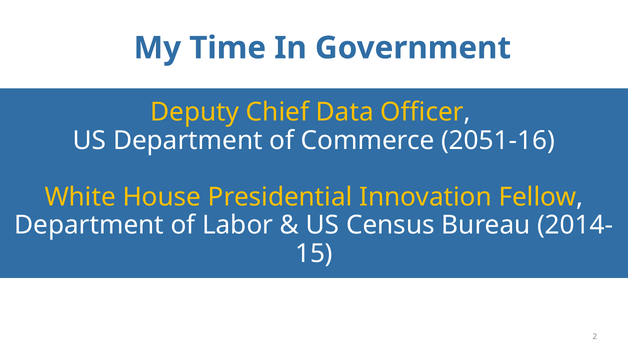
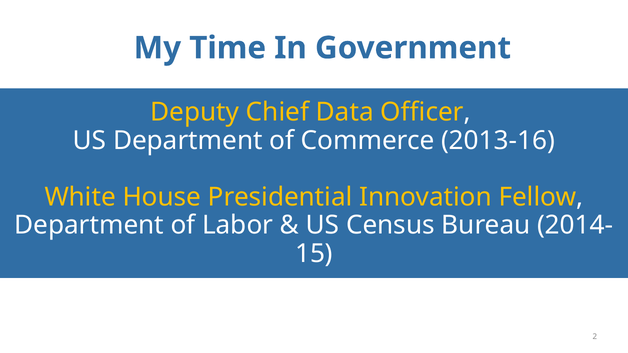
2051-16: 2051-16 -> 2013-16
